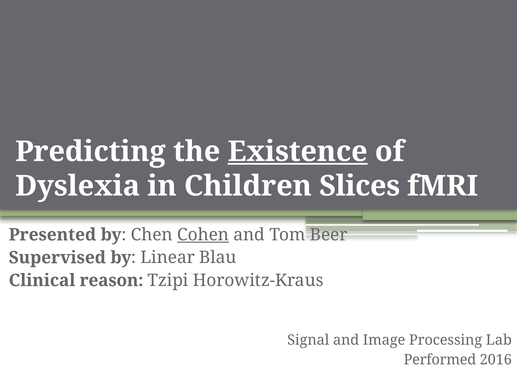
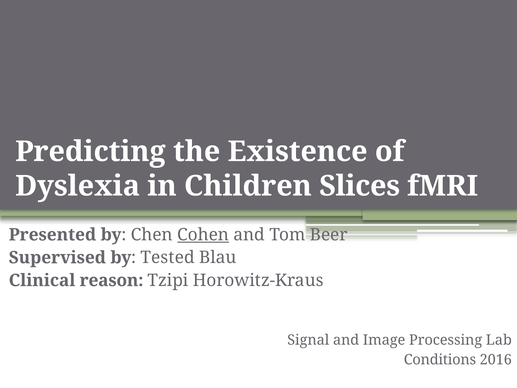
Existence underline: present -> none
Linear: Linear -> Tested
Performed: Performed -> Conditions
